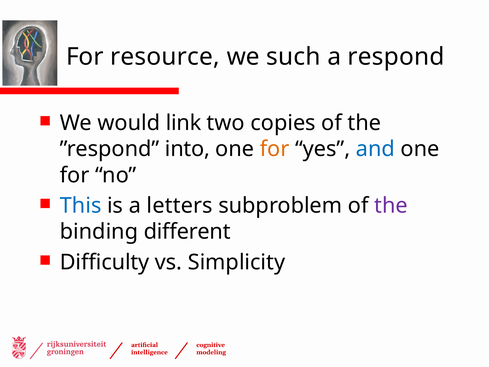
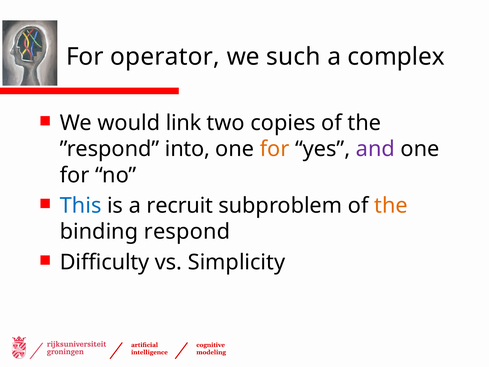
resource: resource -> operator
respond: respond -> complex
and colour: blue -> purple
letters: letters -> recruit
the at (391, 206) colour: purple -> orange
different: different -> respond
